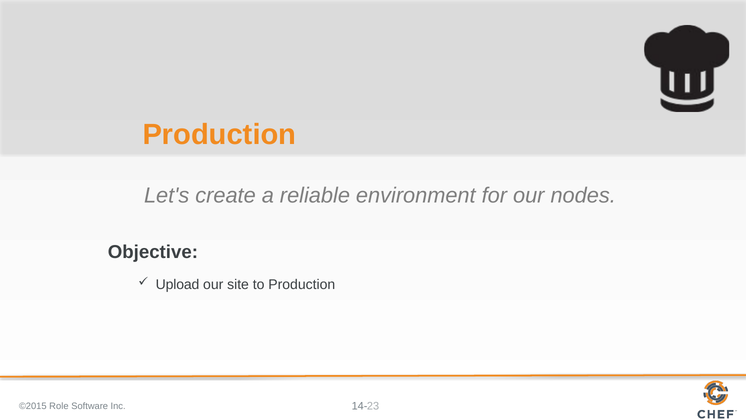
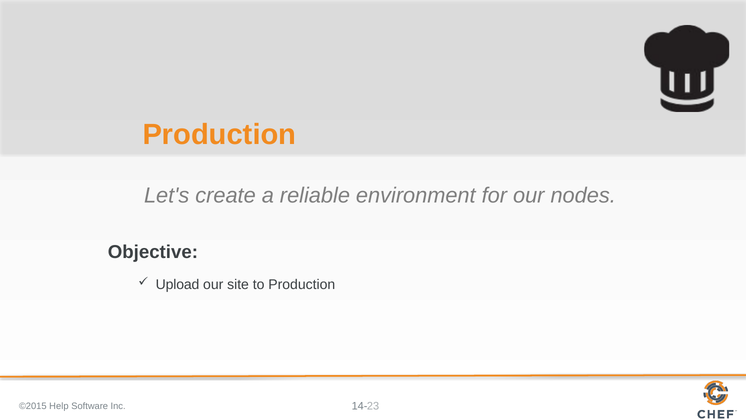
Role: Role -> Help
